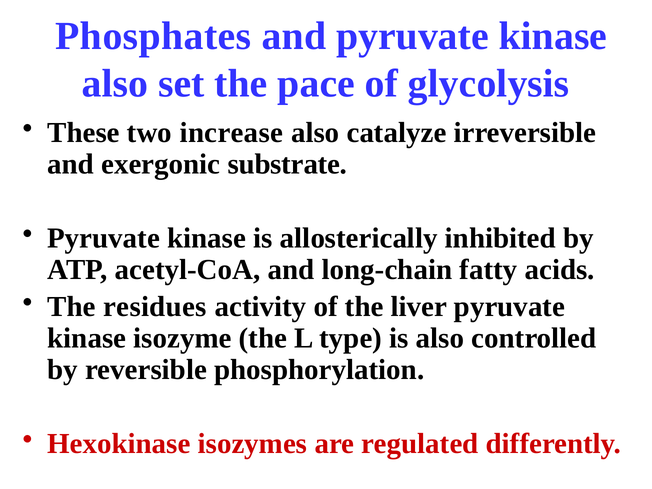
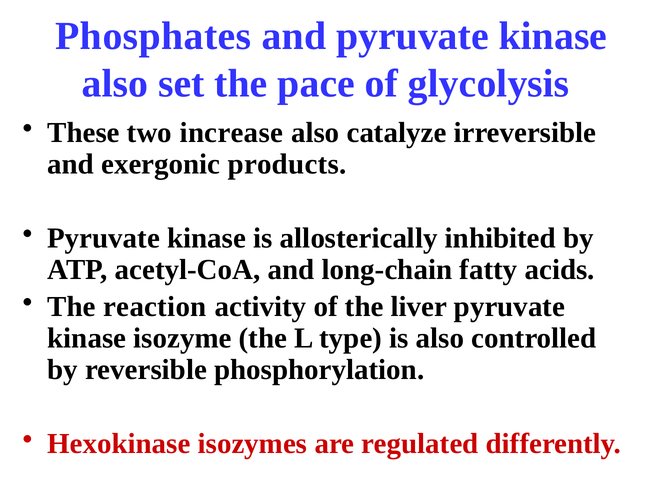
substrate: substrate -> products
residues: residues -> reaction
